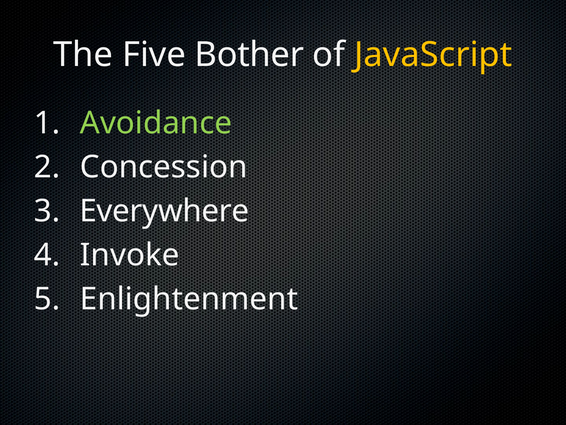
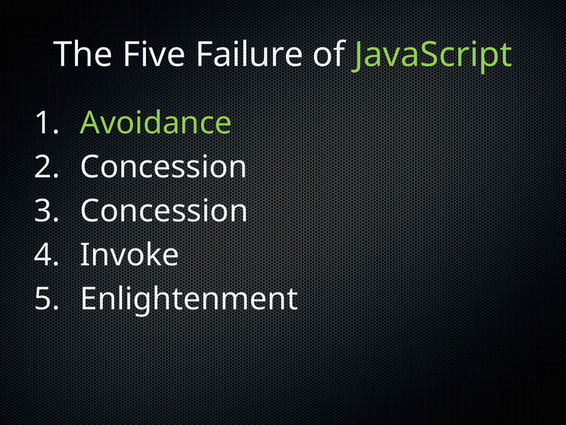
Bother: Bother -> Failure
JavaScript colour: yellow -> light green
Everywhere at (164, 211): Everywhere -> Concession
